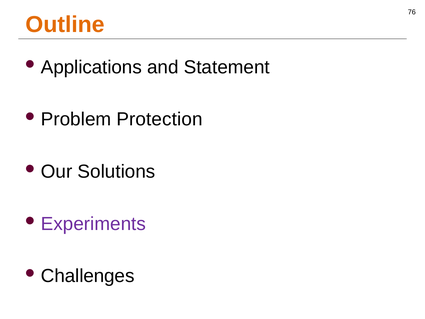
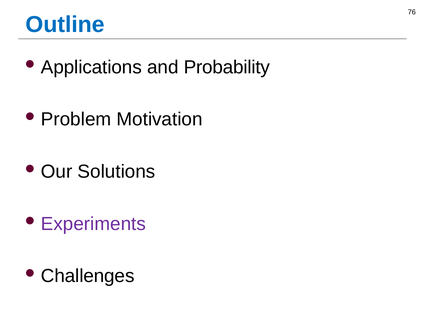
Outline colour: orange -> blue
Statement: Statement -> Probability
Protection: Protection -> Motivation
